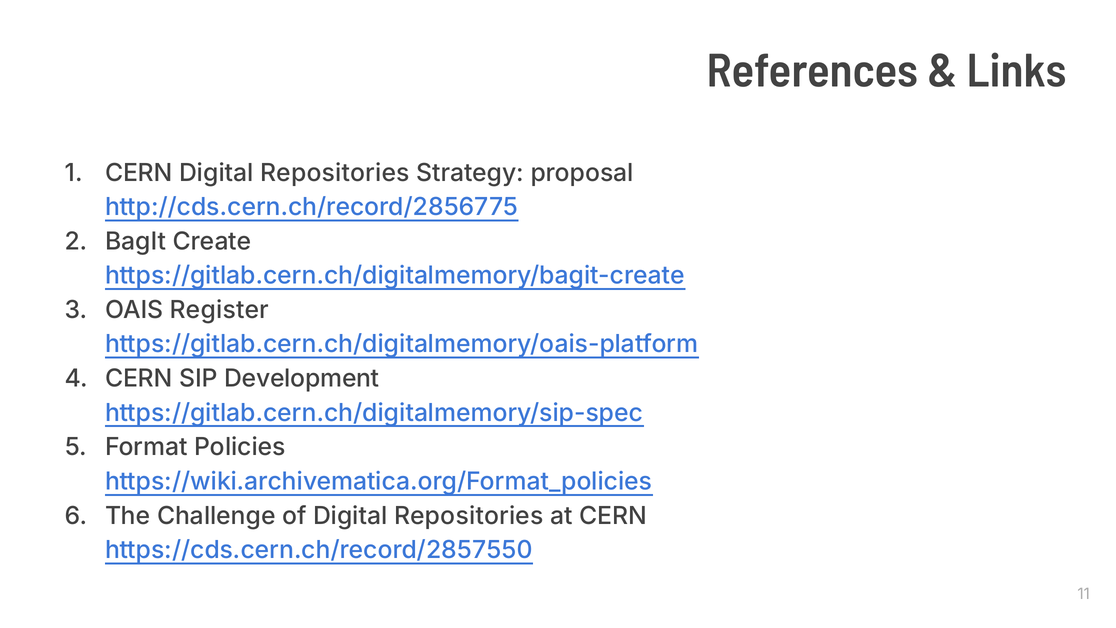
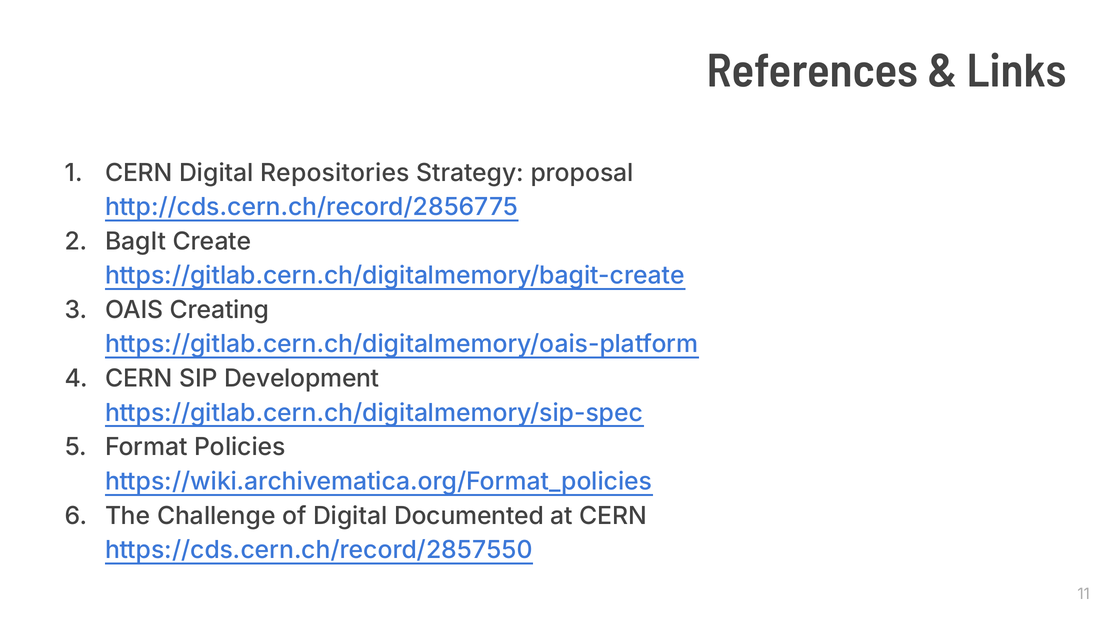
Register: Register -> Creating
of Digital Repositories: Repositories -> Documented
